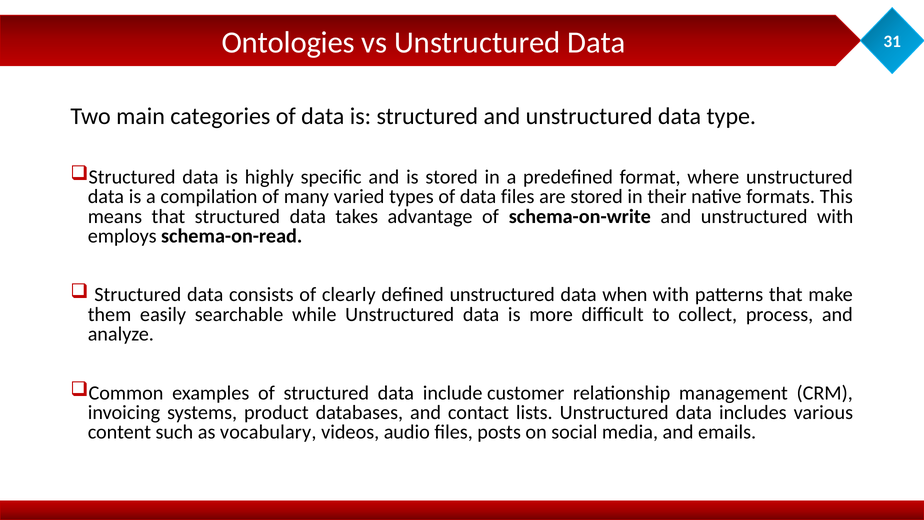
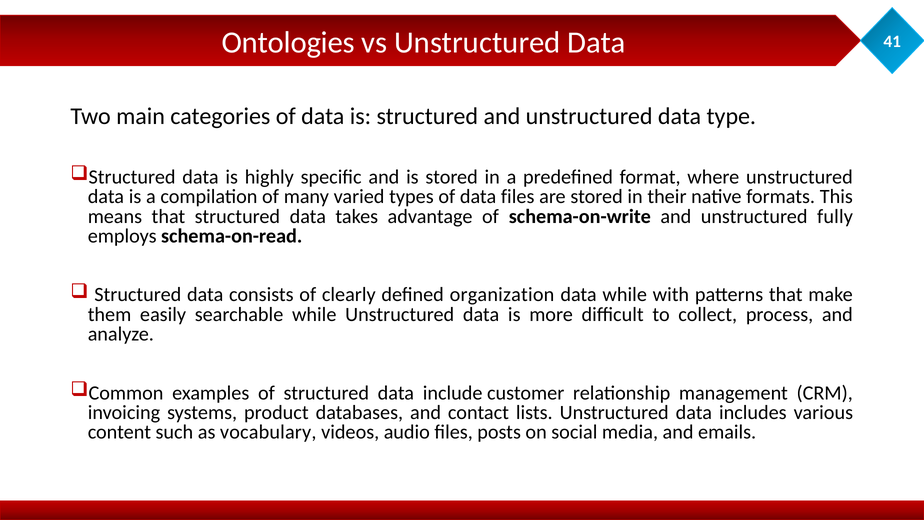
31: 31 -> 41
unstructured with: with -> fully
defined unstructured: unstructured -> organization
data when: when -> while
